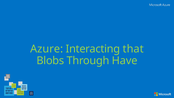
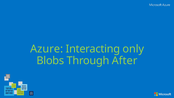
that: that -> only
Have: Have -> After
